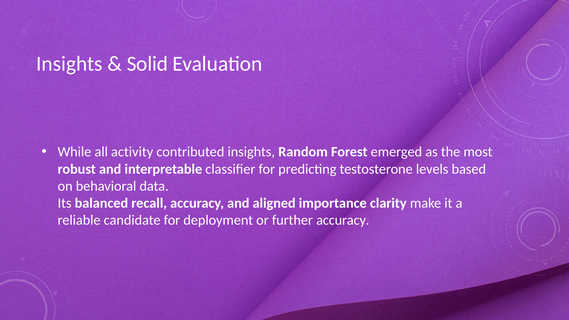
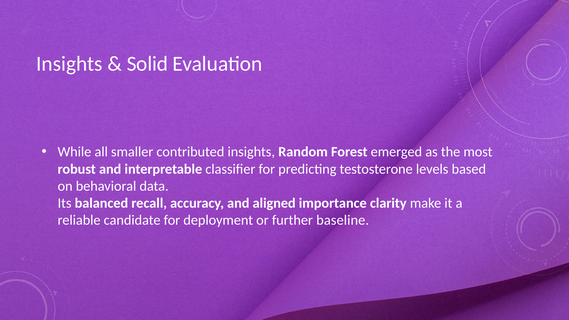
activity: activity -> smaller
further accuracy: accuracy -> baseline
